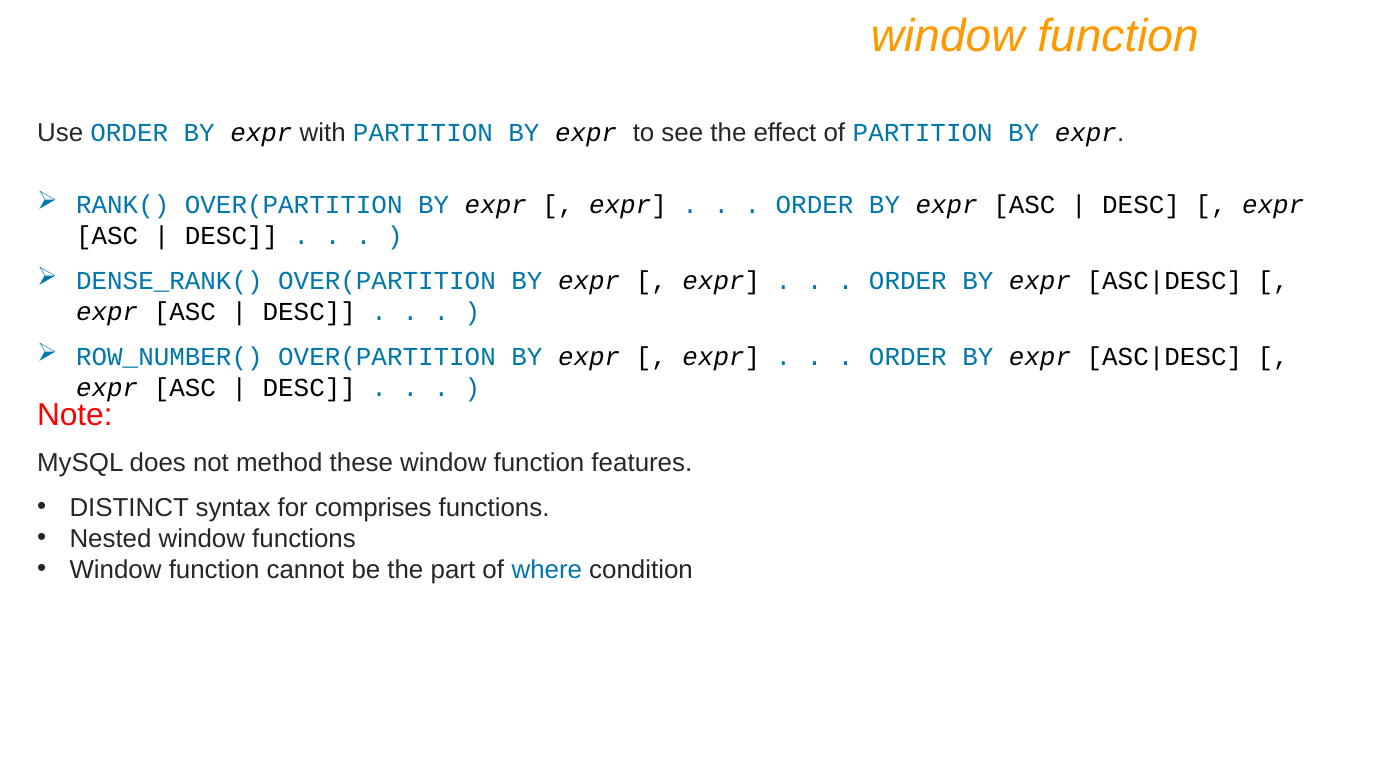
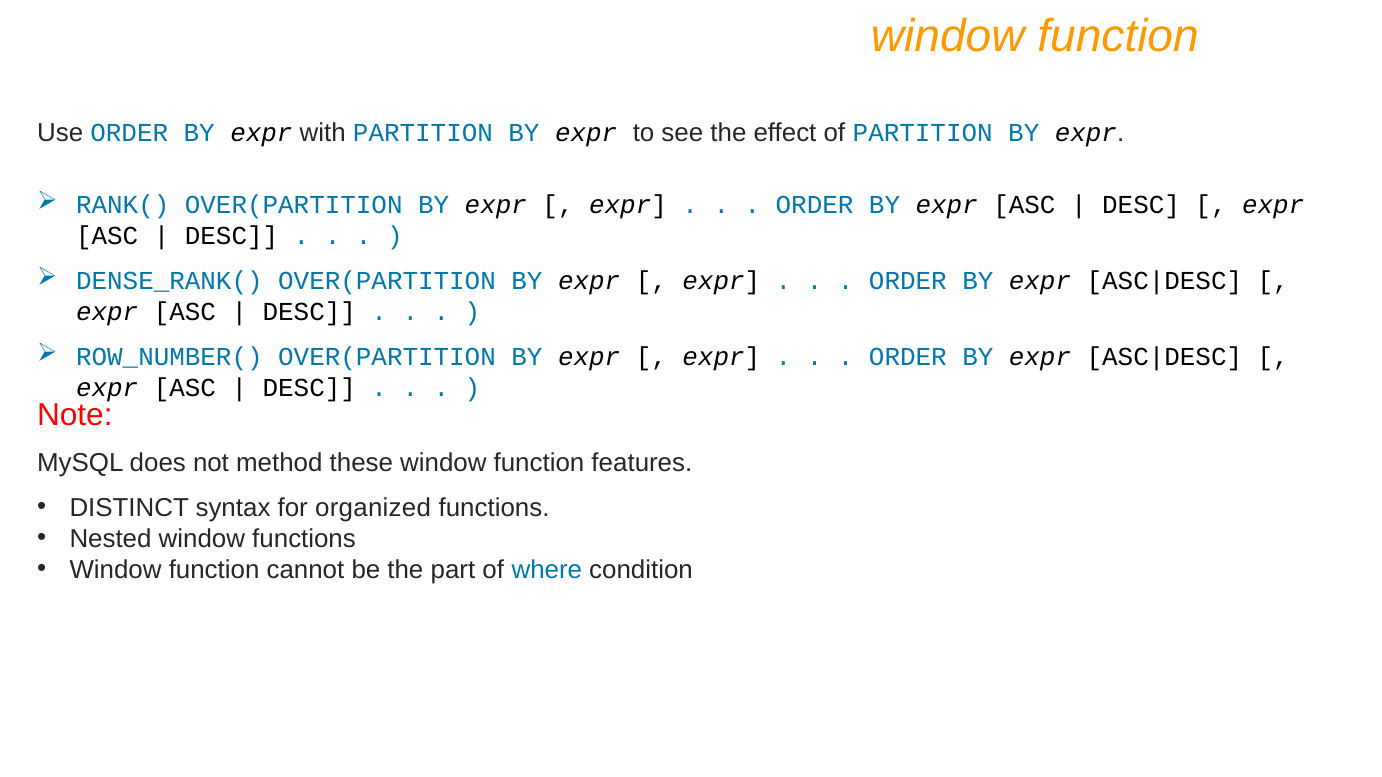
comprises: comprises -> organized
